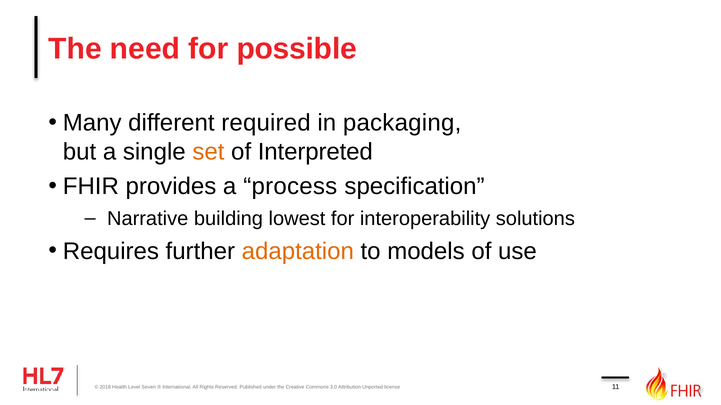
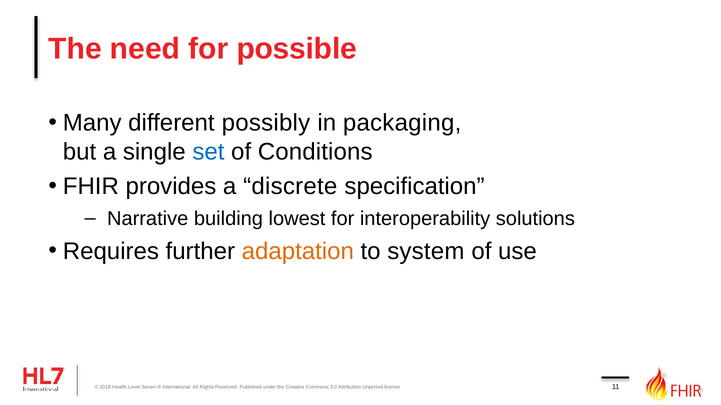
required: required -> possibly
set colour: orange -> blue
Interpreted: Interpreted -> Conditions
process: process -> discrete
models: models -> system
